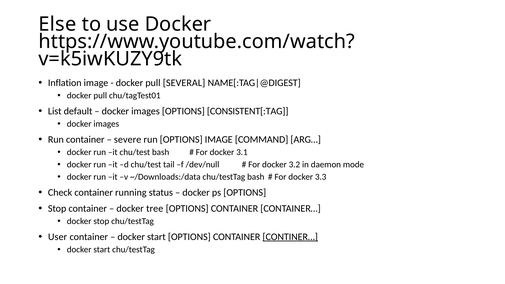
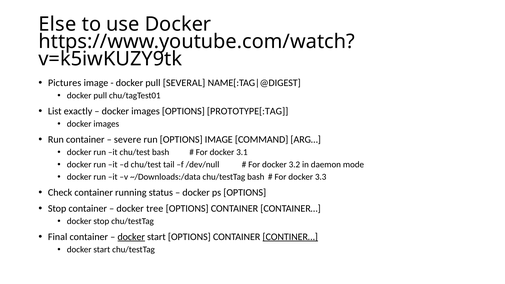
Inflation: Inflation -> Pictures
default: default -> exactly
CONSISTENT[:TAG: CONSISTENT[:TAG -> PROTOTYPE[:TAG
User: User -> Final
docker at (131, 237) underline: none -> present
